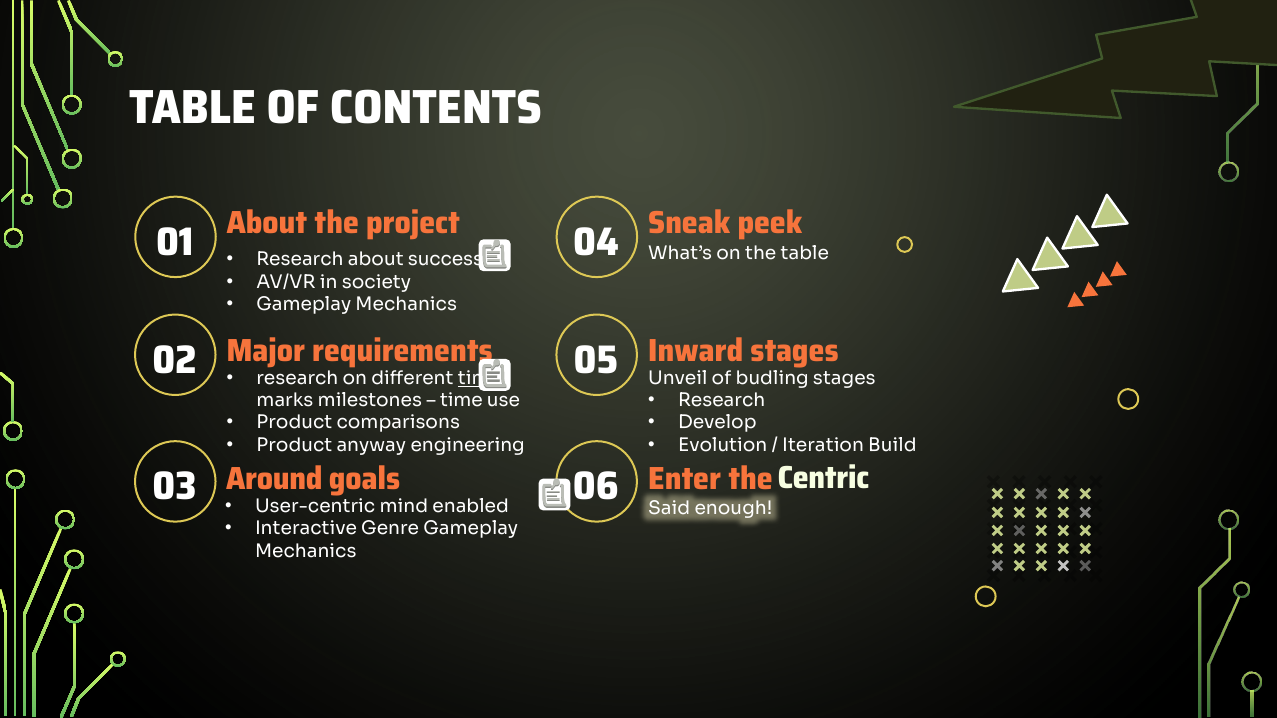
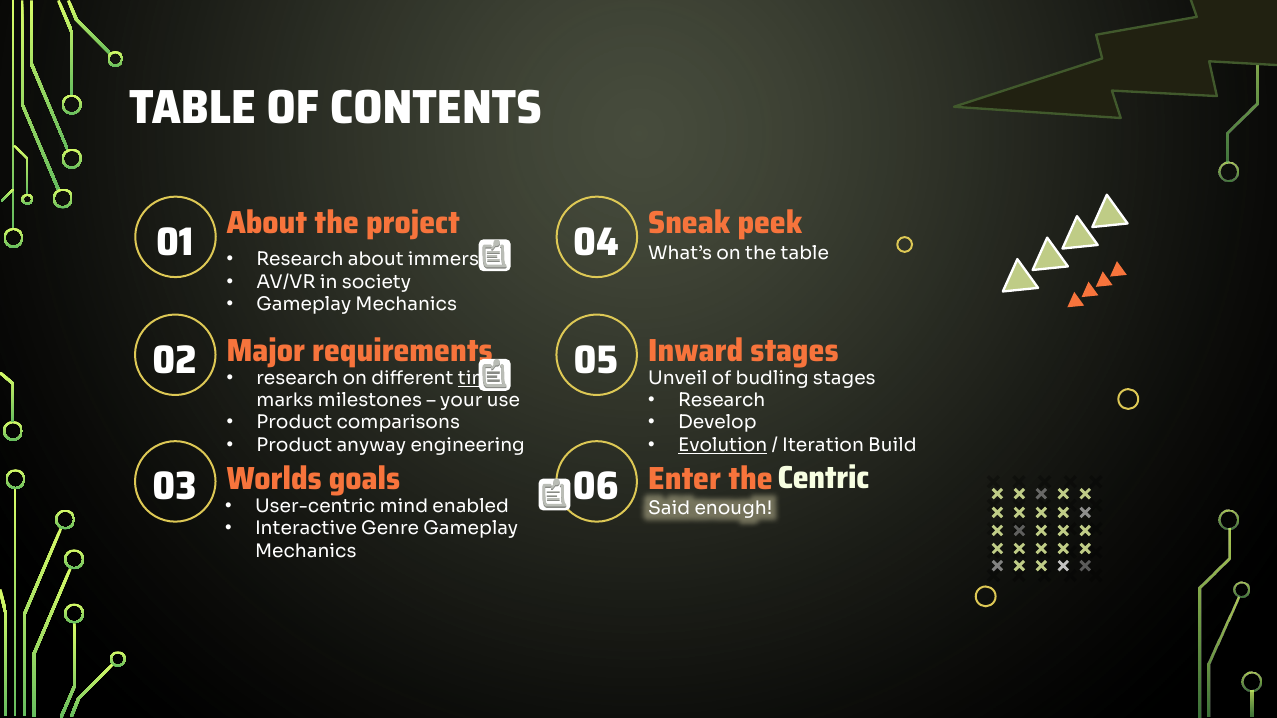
successful: successful -> immersive
time at (461, 401): time -> your
Evolution underline: none -> present
Around: Around -> Worlds
